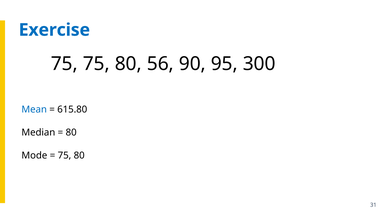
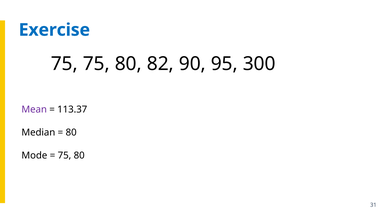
56: 56 -> 82
Mean colour: blue -> purple
615.80: 615.80 -> 113.37
